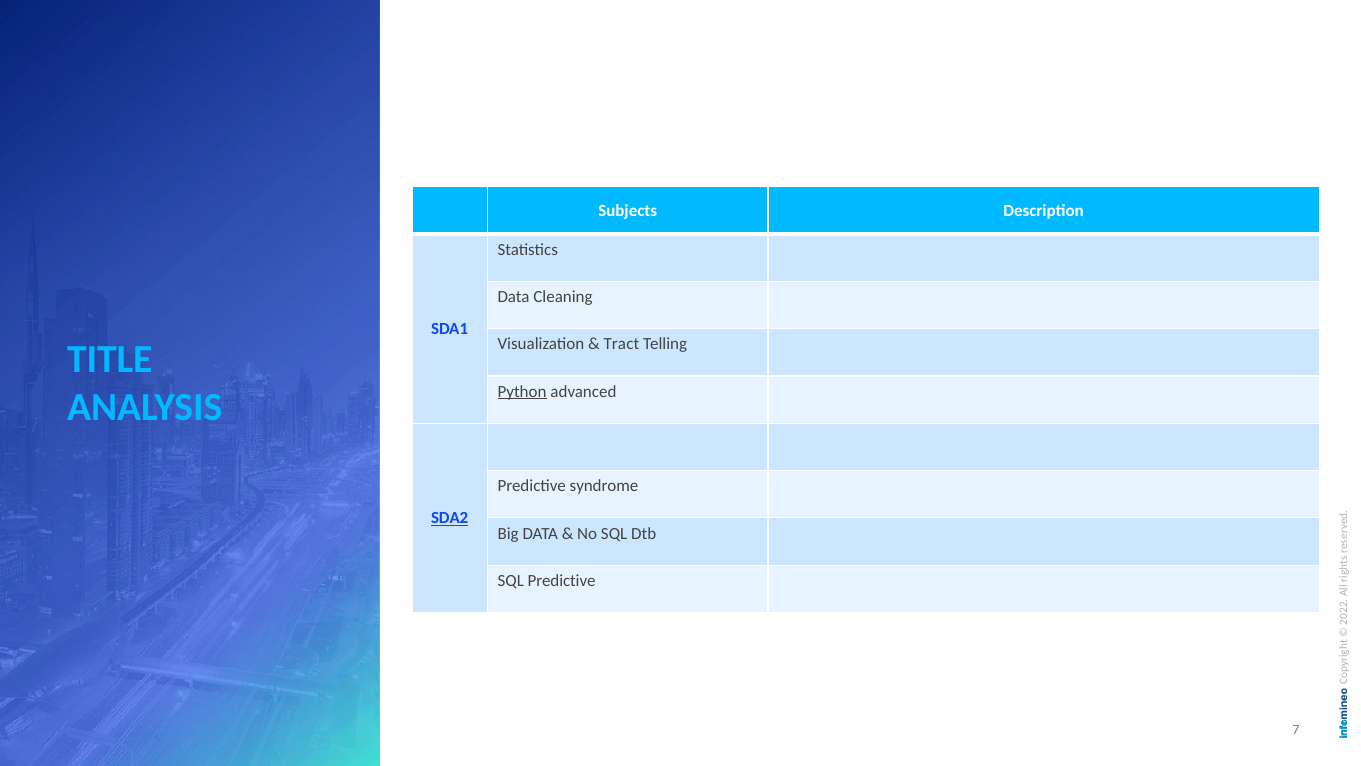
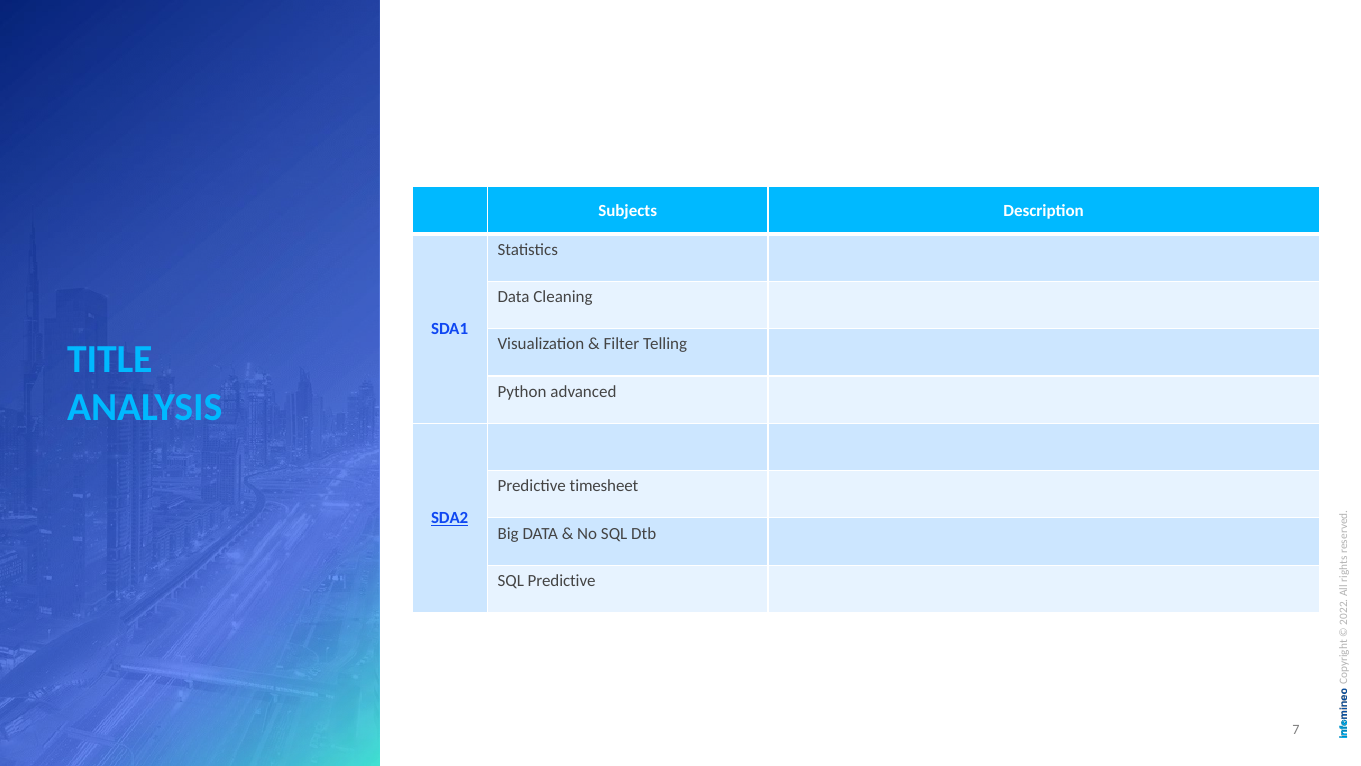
Tract: Tract -> Filter
Python underline: present -> none
syndrome: syndrome -> timesheet
